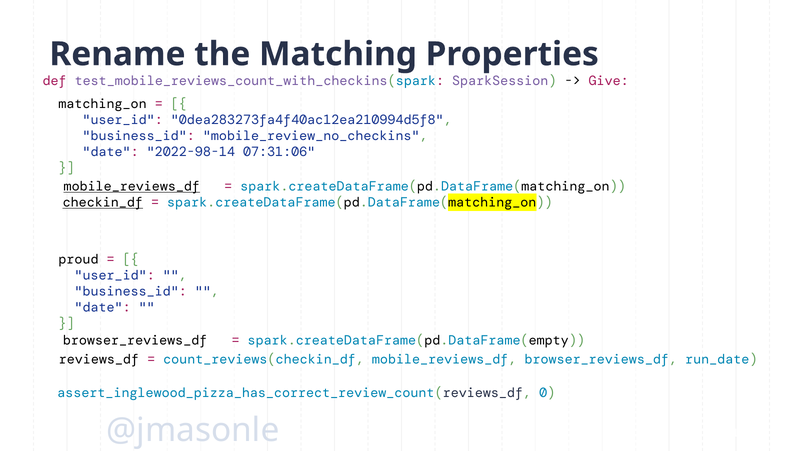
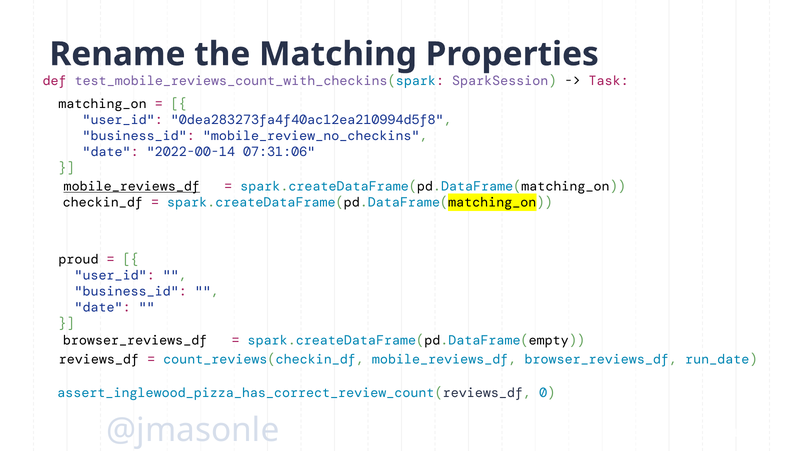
Give: Give -> Task
2022-98-14: 2022-98-14 -> 2022-00-14
checkin_df underline: present -> none
